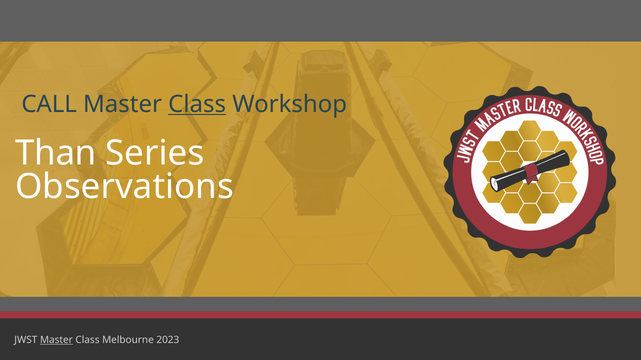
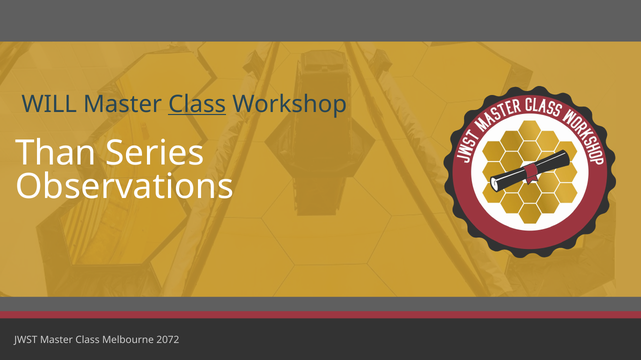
CALL: CALL -> WILL
Master at (56, 340) underline: present -> none
2023: 2023 -> 2072
